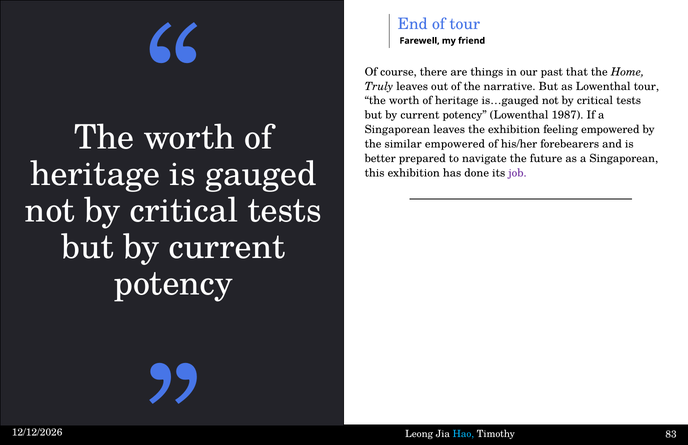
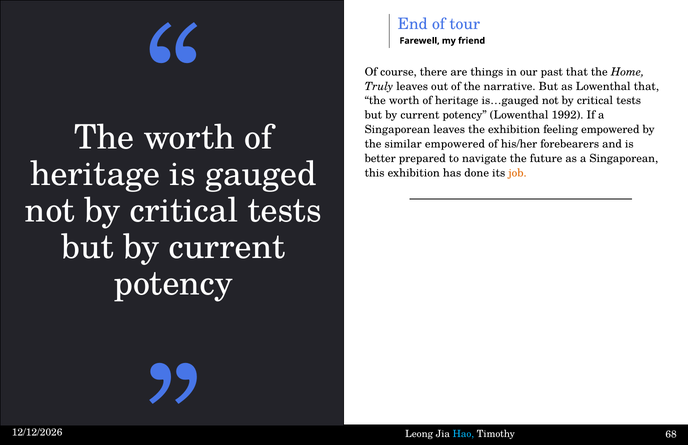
Lowenthal tour: tour -> that
1987: 1987 -> 1992
job colour: purple -> orange
83: 83 -> 68
